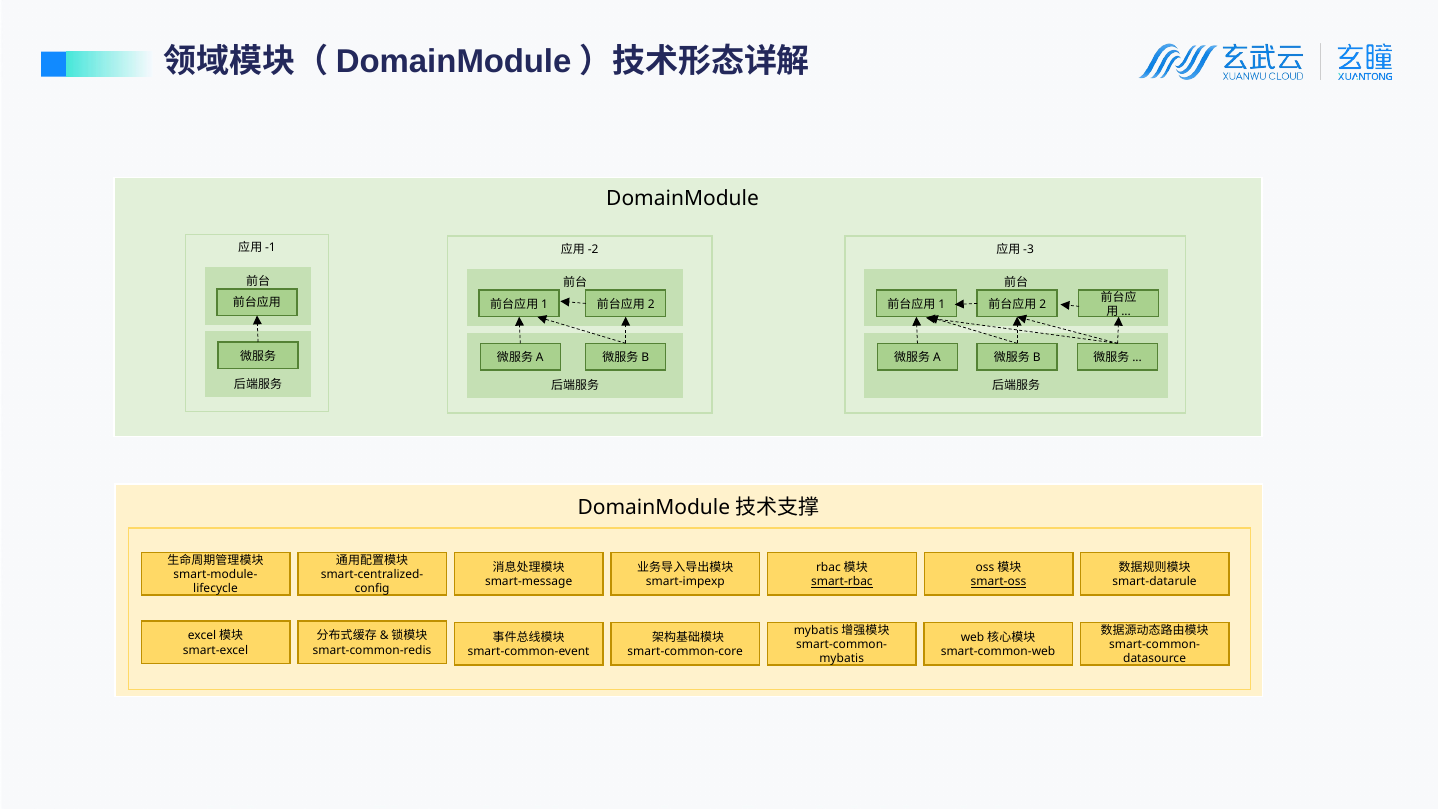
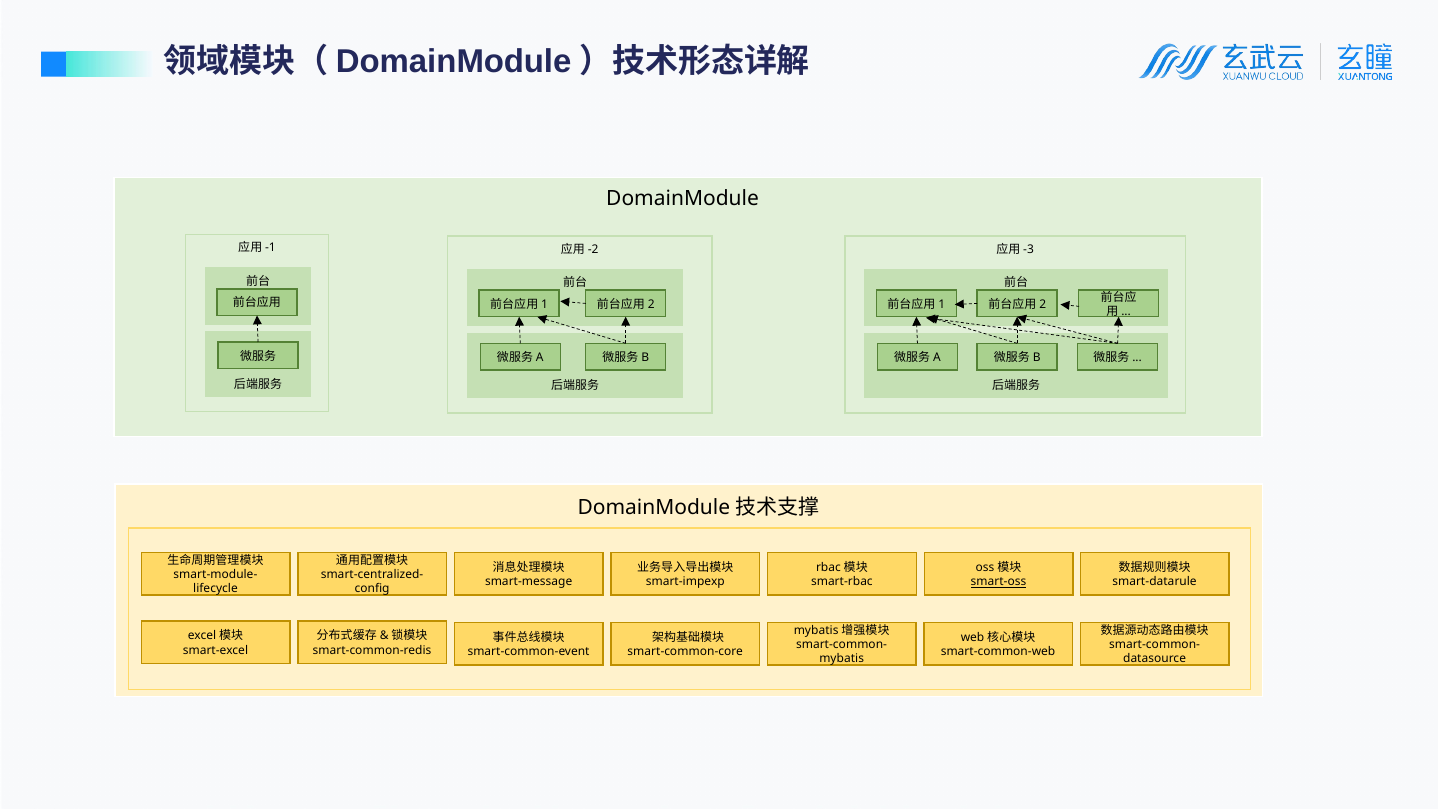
smart-rbac underline: present -> none
